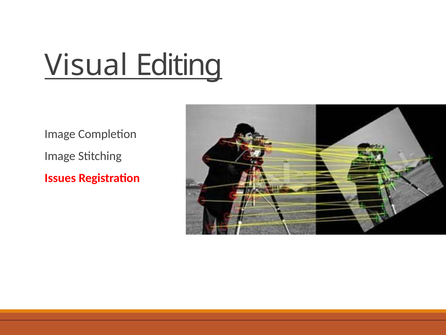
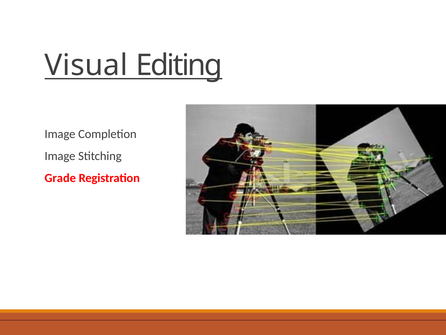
Issues: Issues -> Grade
